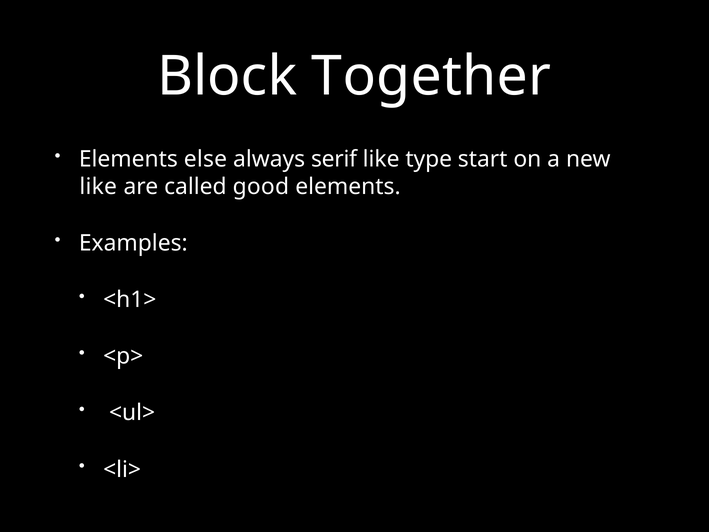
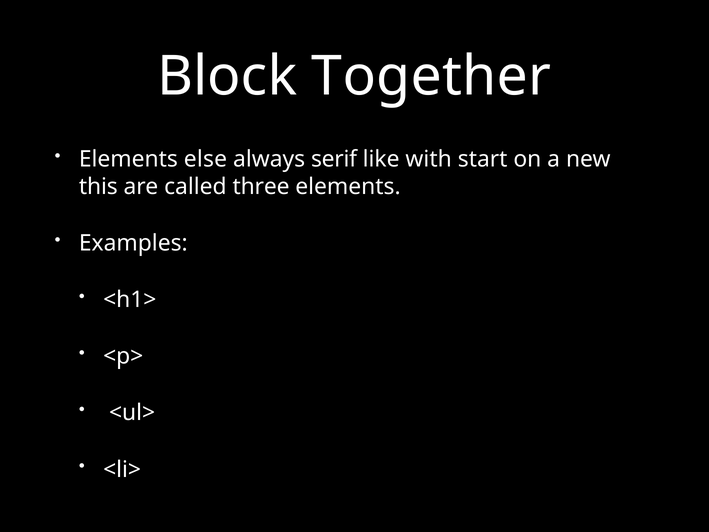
type: type -> with
like at (98, 187): like -> this
good: good -> three
